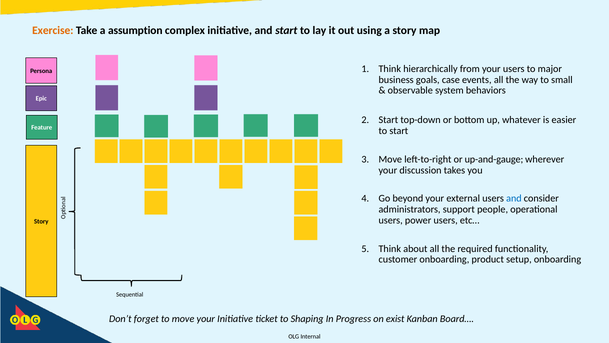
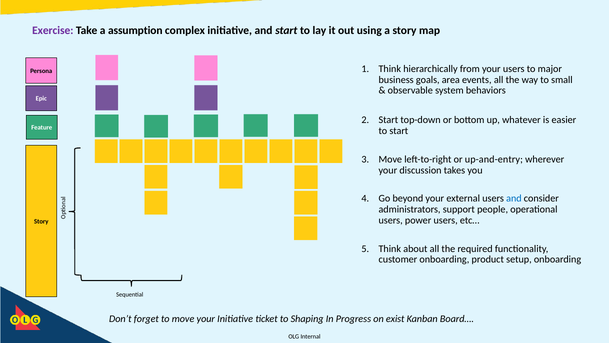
Exercise colour: orange -> purple
case: case -> area
up-and-gauge: up-and-gauge -> up-and-entry
